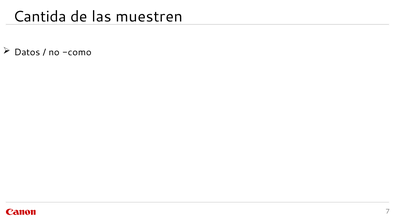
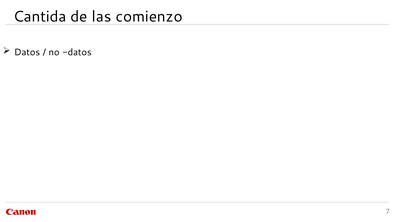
muestren: muestren -> comienzo
no como: como -> datos
